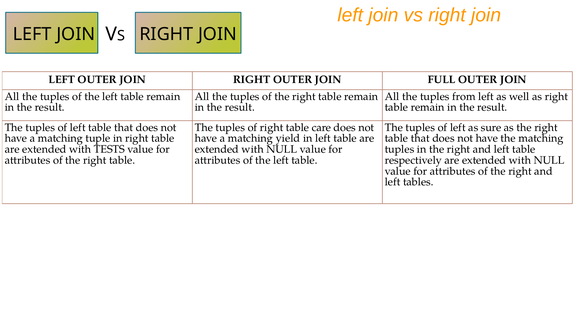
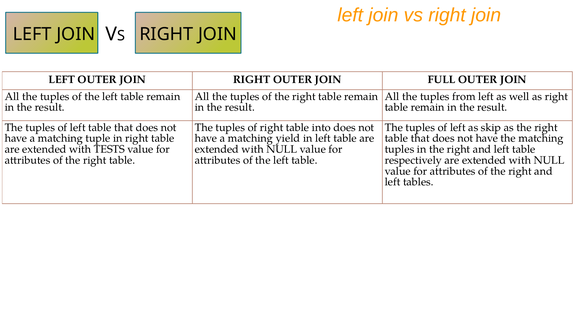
care: care -> into
sure: sure -> skip
